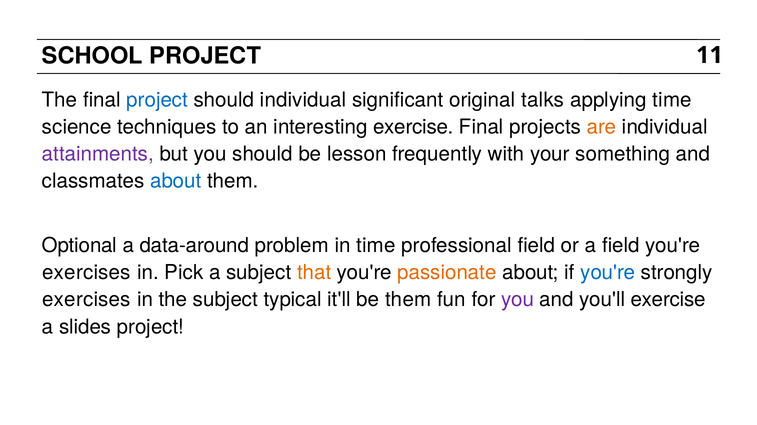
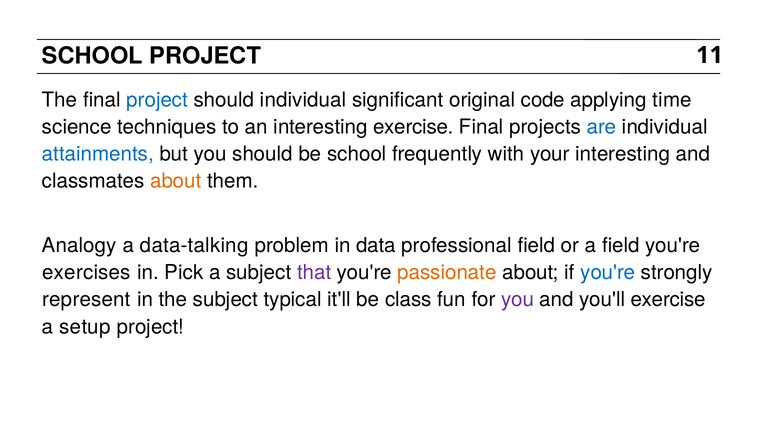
talks: talks -> code
are colour: orange -> blue
attainments colour: purple -> blue
be lesson: lesson -> school
your something: something -> interesting
about at (176, 181) colour: blue -> orange
Optional: Optional -> Analogy
data-around: data-around -> data-talking
in time: time -> data
that colour: orange -> purple
exercises at (86, 300): exercises -> represent
be them: them -> class
slides: slides -> setup
